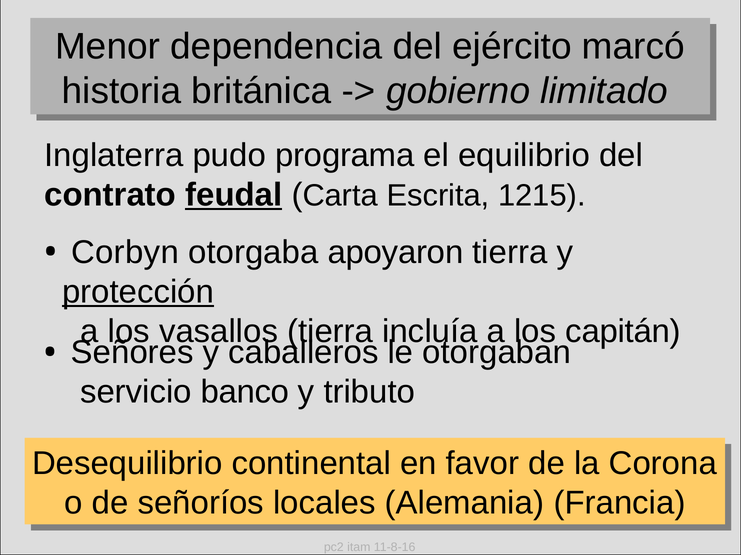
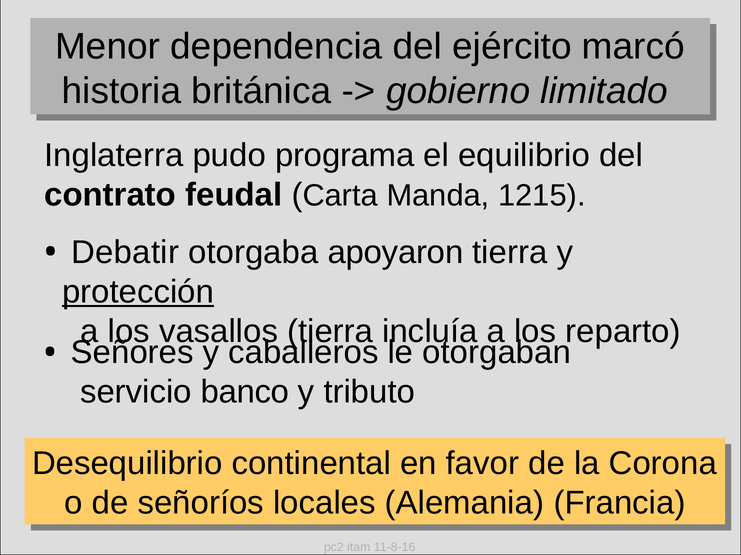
feudal underline: present -> none
Escrita: Escrita -> Manda
Corbyn: Corbyn -> Debatir
capitán: capitán -> reparto
